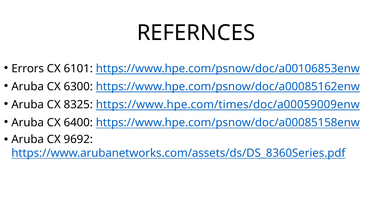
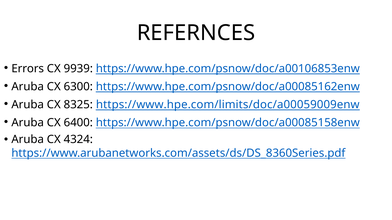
6101: 6101 -> 9939
https://www.hpe.com/times/doc/a00059009enw: https://www.hpe.com/times/doc/a00059009enw -> https://www.hpe.com/limits/doc/a00059009enw
9692: 9692 -> 4324
